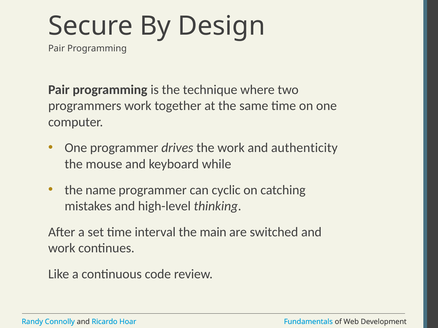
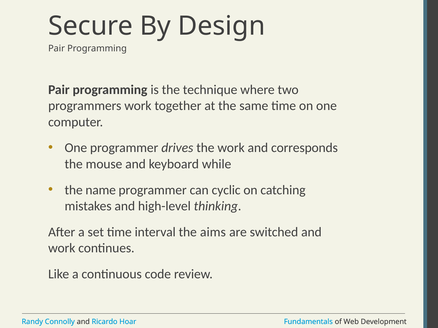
authenticity: authenticity -> corresponds
main: main -> aims
